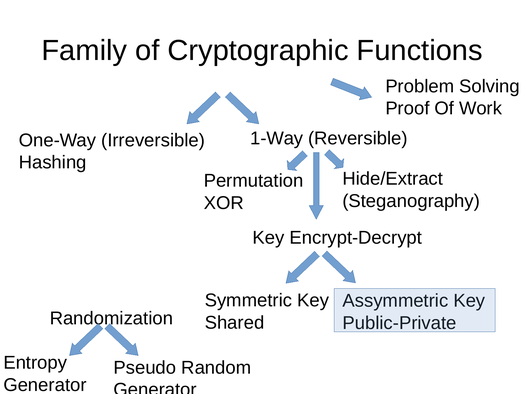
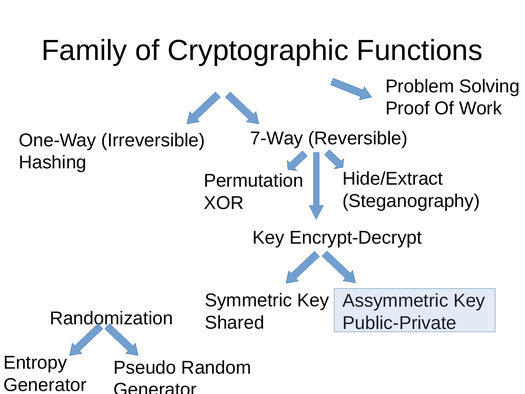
1-Way: 1-Way -> 7-Way
